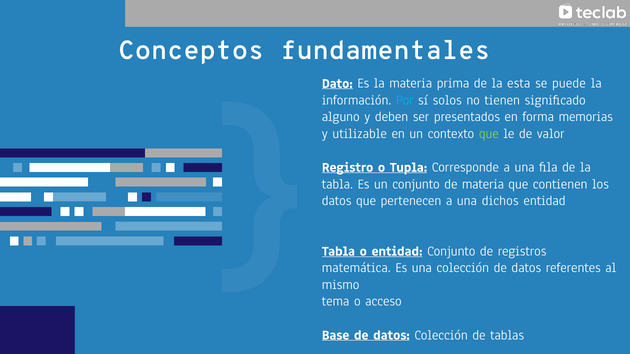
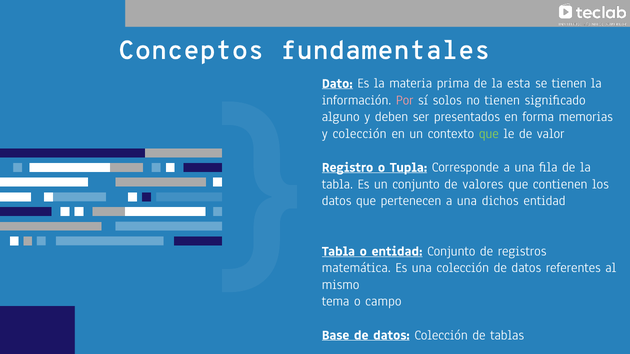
se puede: puede -> tienen
Por colour: light blue -> pink
y utilizable: utilizable -> colección
de materia: materia -> valores
acceso: acceso -> campo
